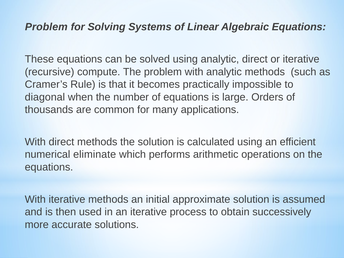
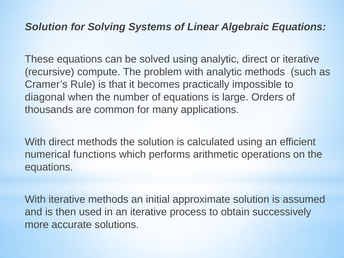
Problem at (46, 27): Problem -> Solution
eliminate: eliminate -> functions
